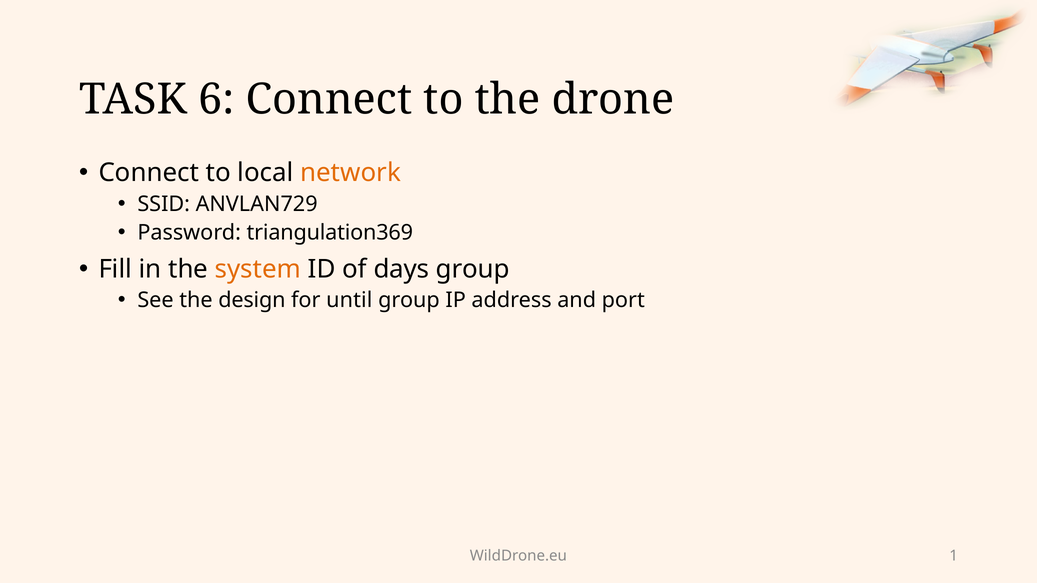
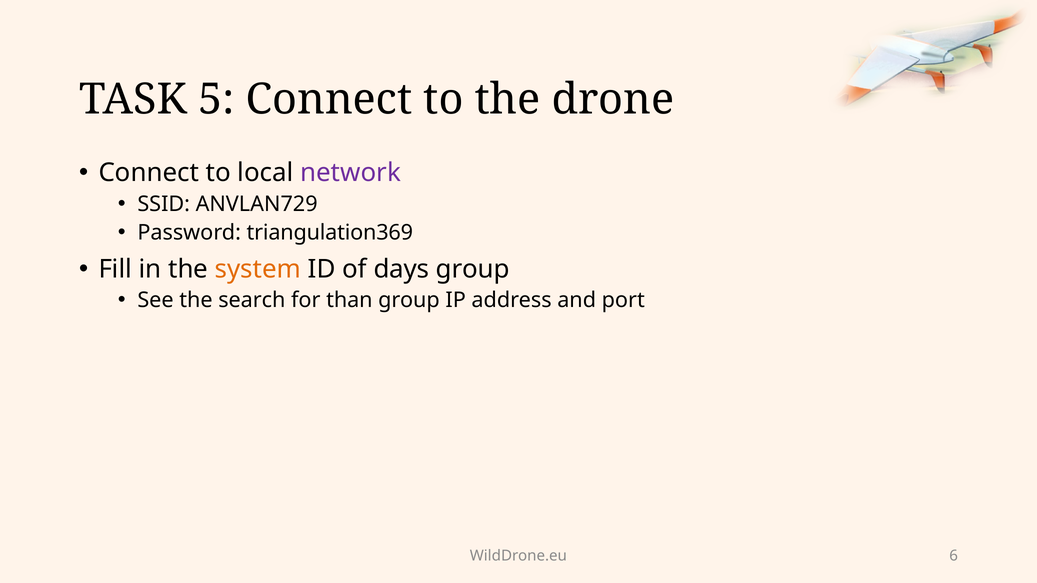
6: 6 -> 5
network colour: orange -> purple
design: design -> search
until: until -> than
1: 1 -> 6
